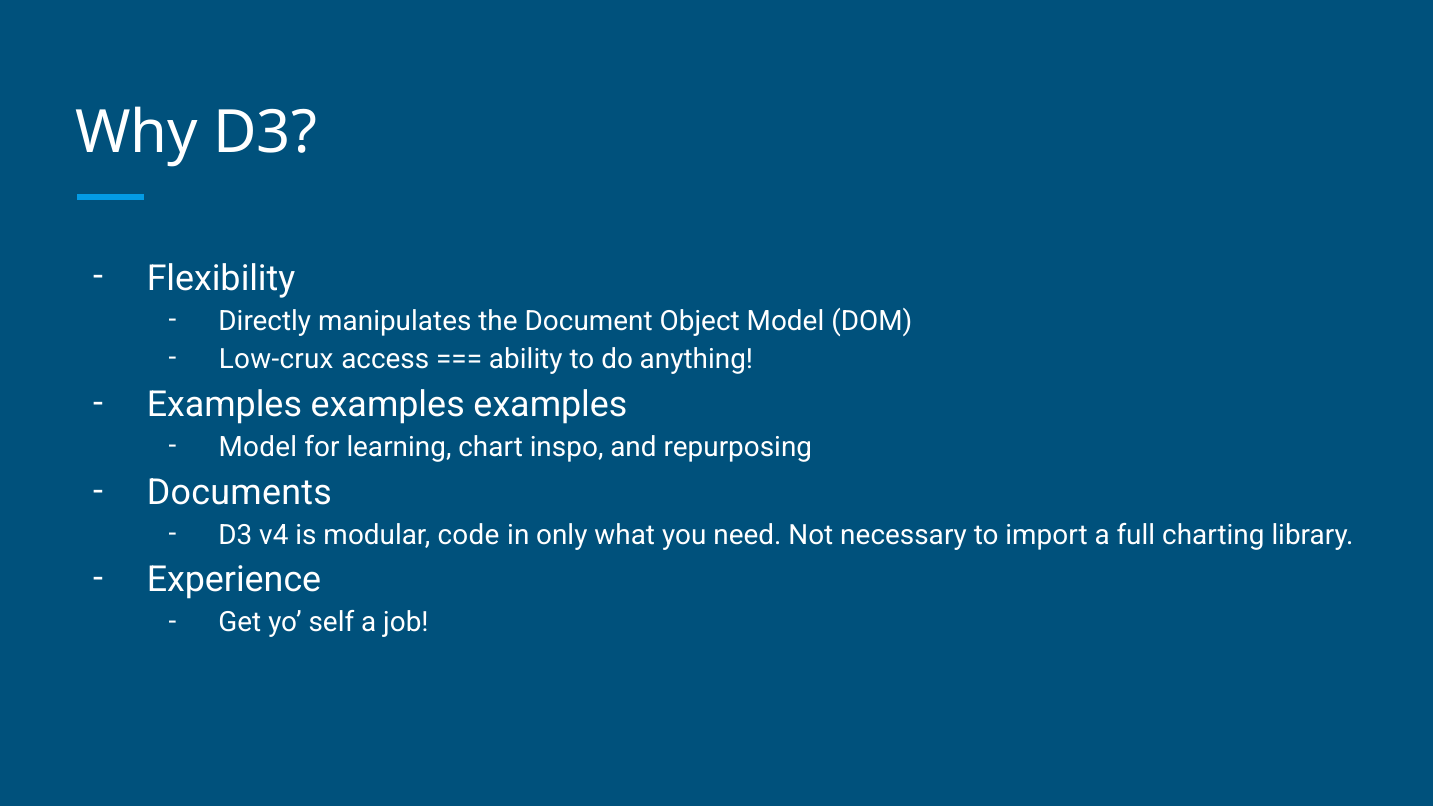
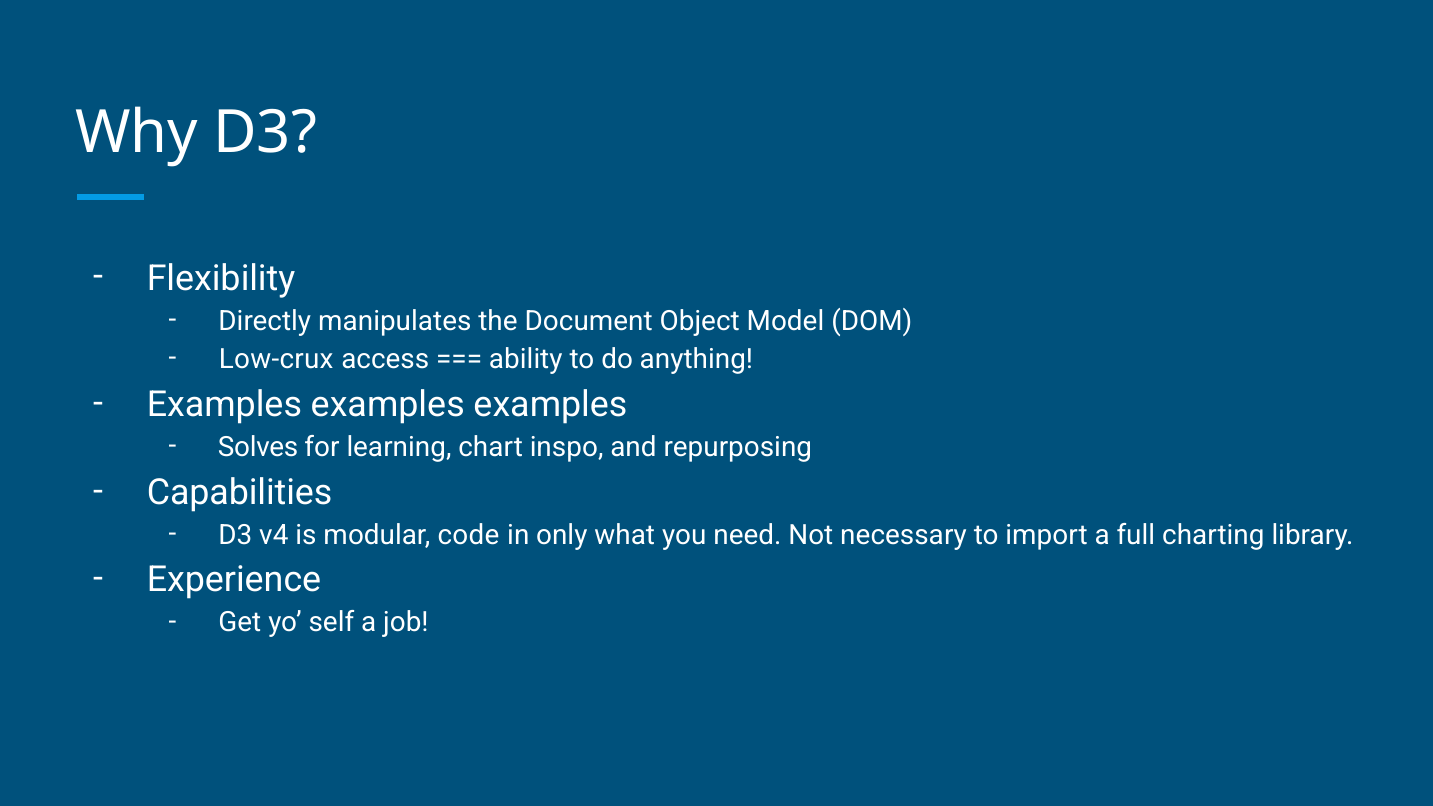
Model at (258, 447): Model -> Solves
Documents: Documents -> Capabilities
